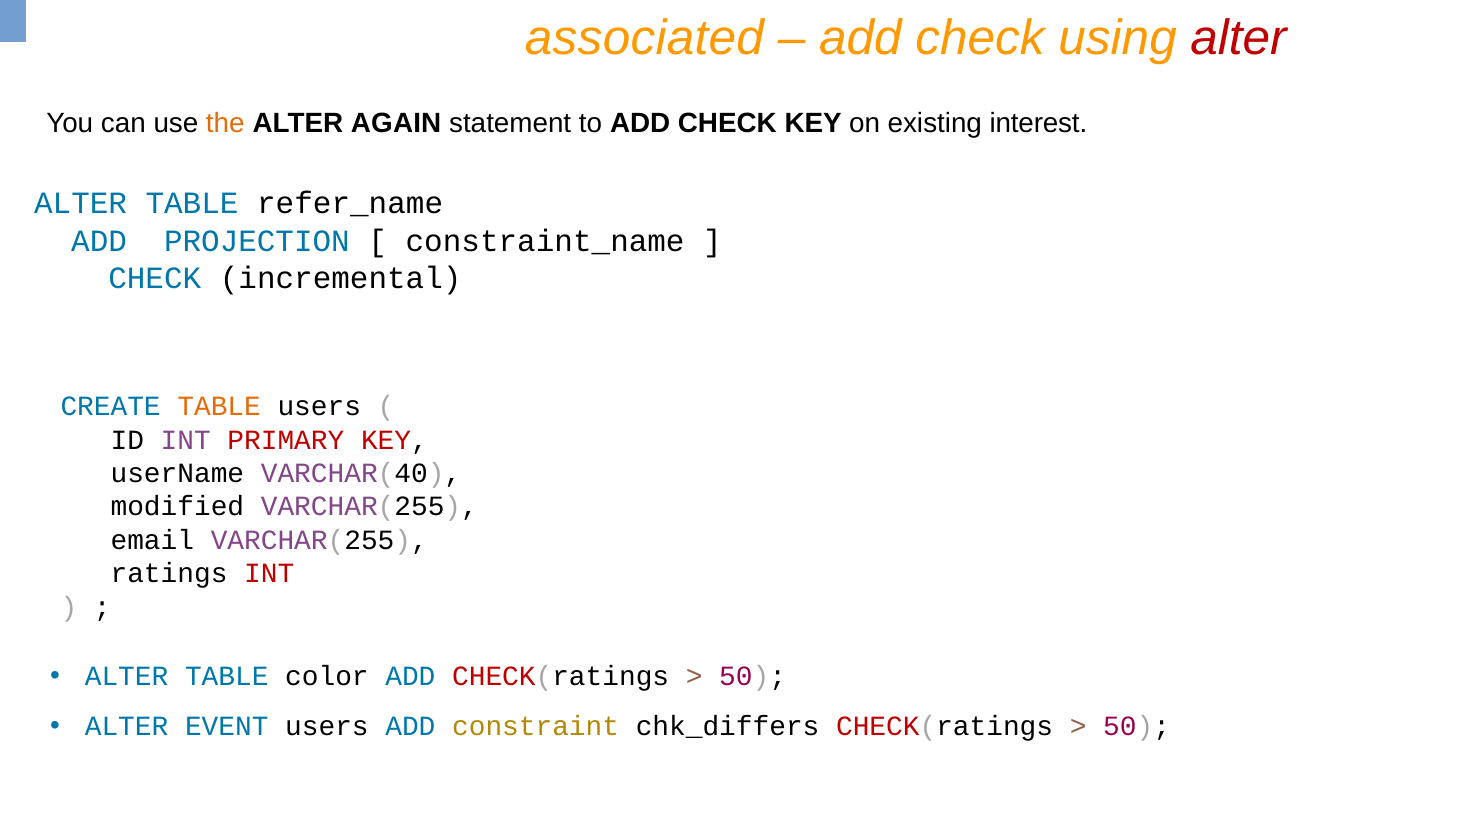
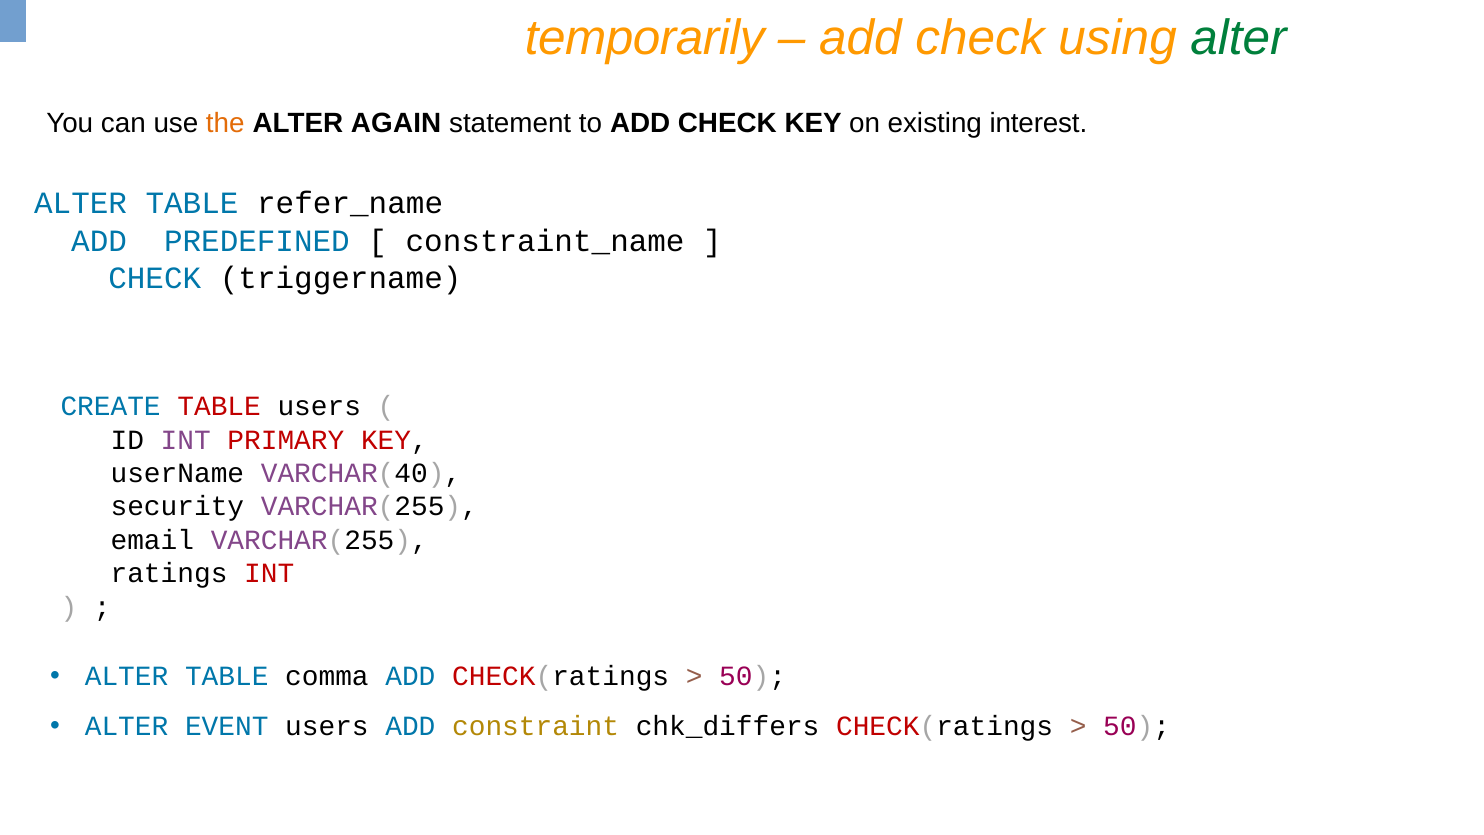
associated: associated -> temporarily
alter at (1239, 39) colour: red -> green
PROJECTION: PROJECTION -> PREDEFINED
incremental: incremental -> triggername
TABLE at (219, 406) colour: orange -> red
modified: modified -> security
color: color -> comma
